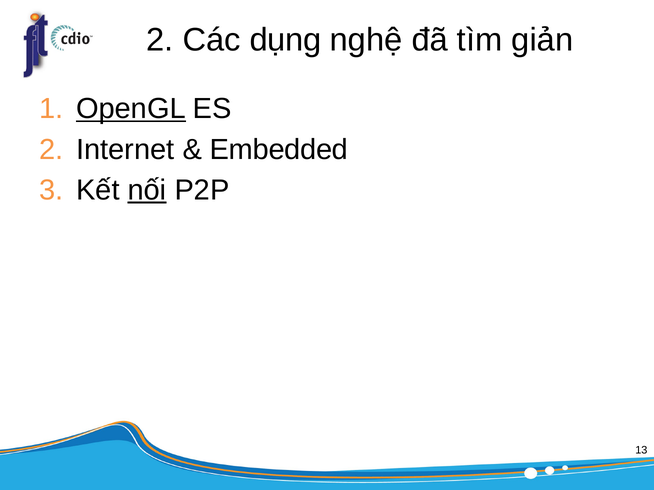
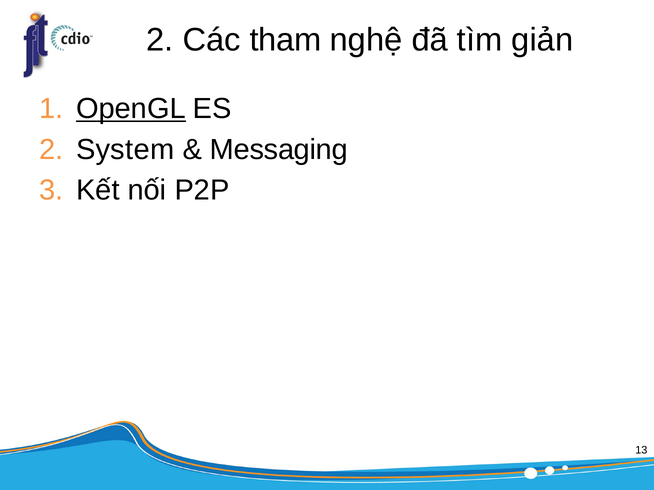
dụng: dụng -> tham
Internet: Internet -> System
Embedded: Embedded -> Messaging
nối underline: present -> none
